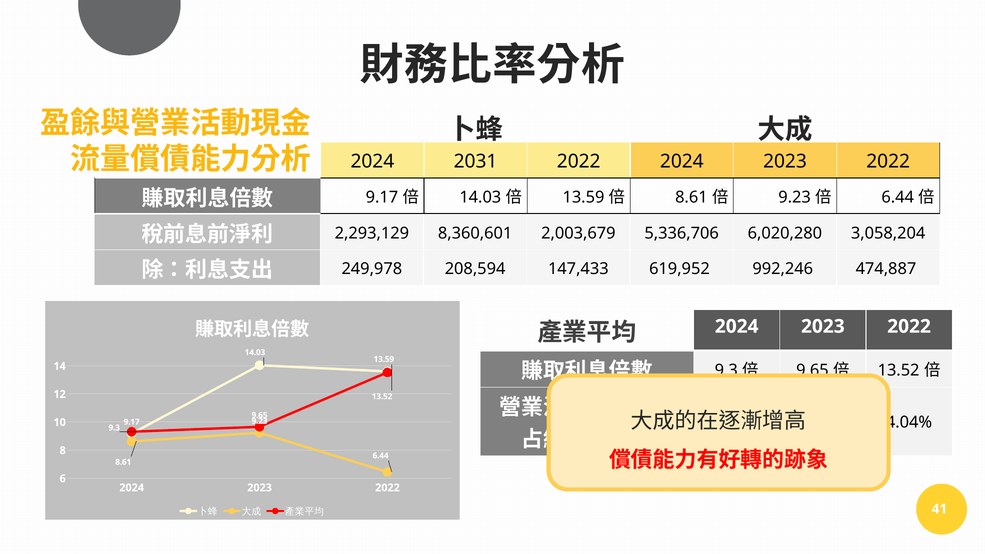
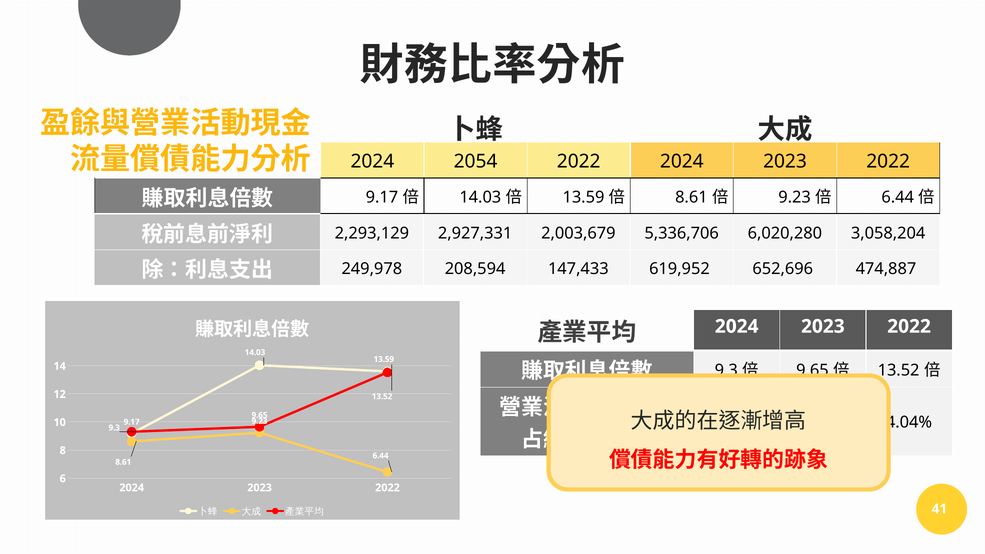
2031: 2031 -> 2054
8,360,601: 8,360,601 -> 2,927,331
992,246: 992,246 -> 652,696
